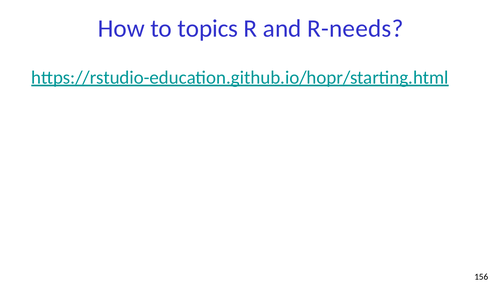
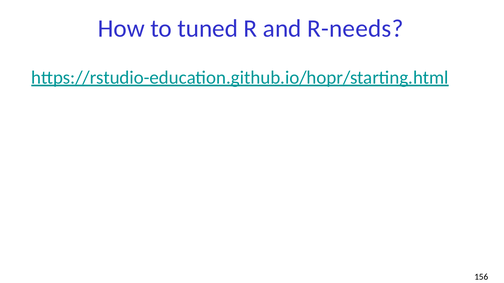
topics: topics -> tuned
